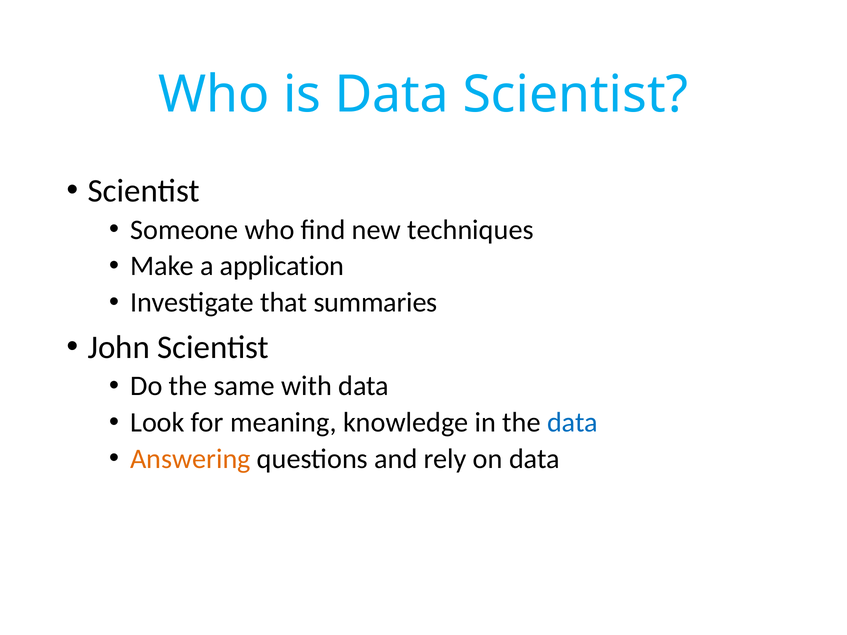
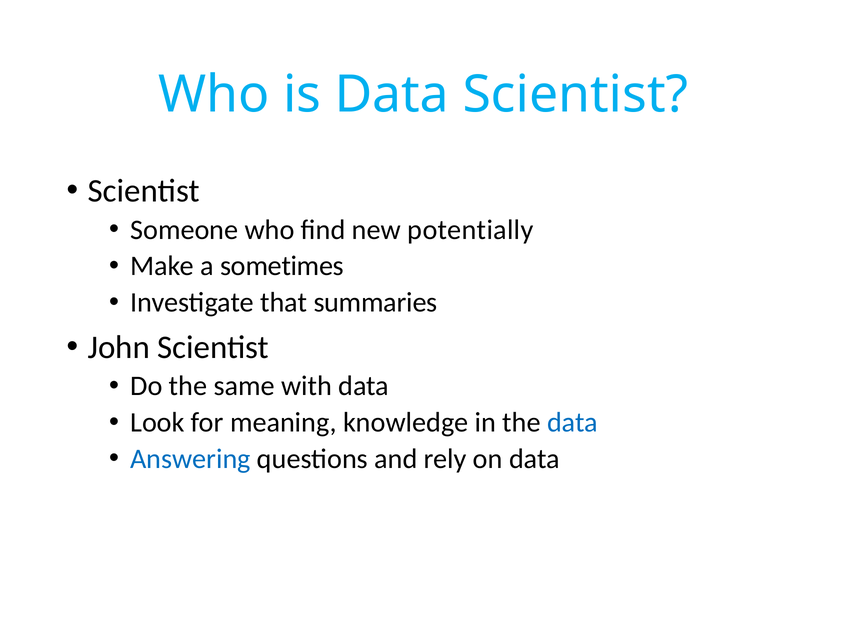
techniques: techniques -> potentially
application: application -> sometimes
Answering colour: orange -> blue
